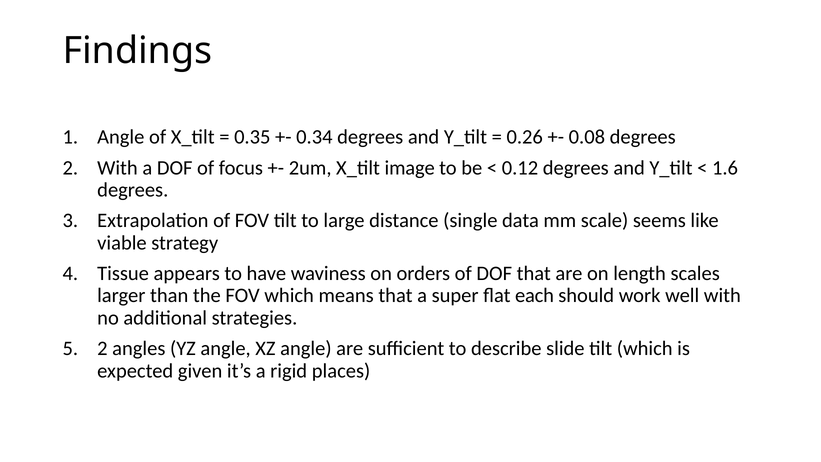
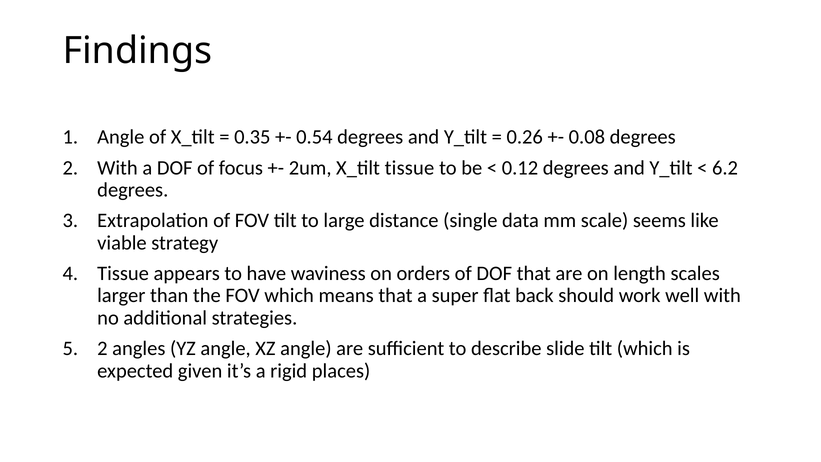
0.34: 0.34 -> 0.54
X_tilt image: image -> tissue
1.6: 1.6 -> 6.2
each: each -> back
